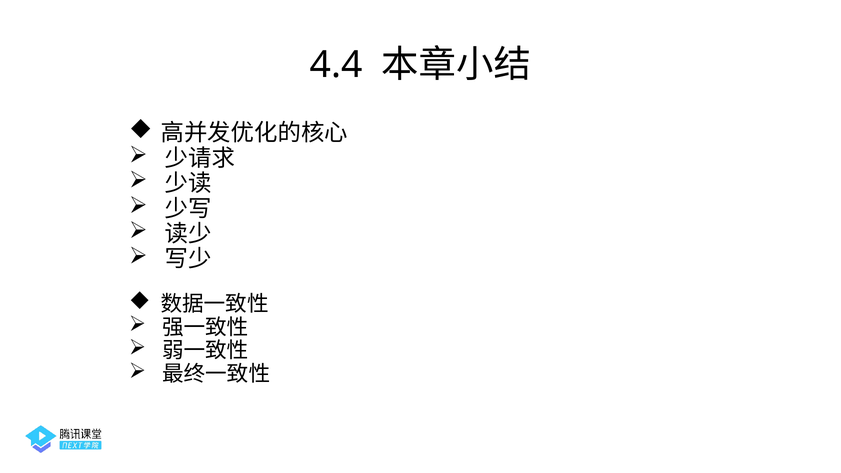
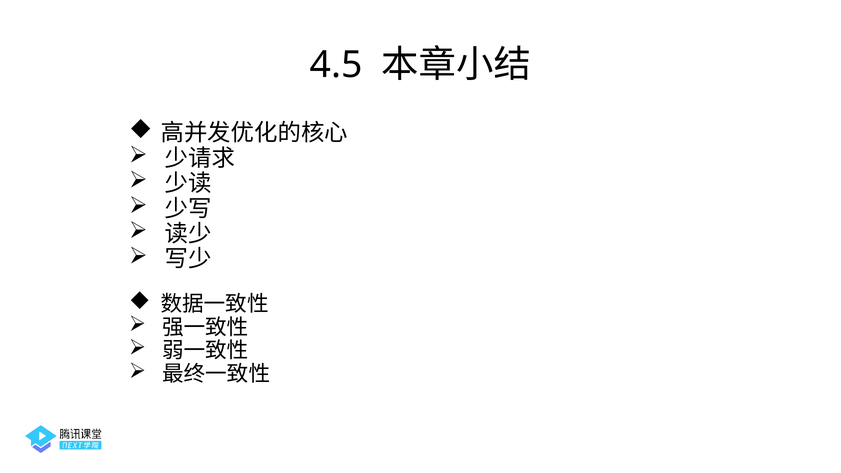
4.4: 4.4 -> 4.5
